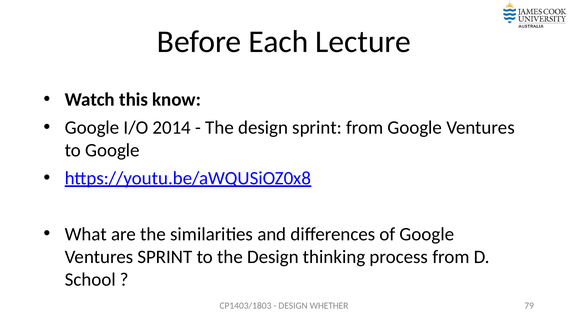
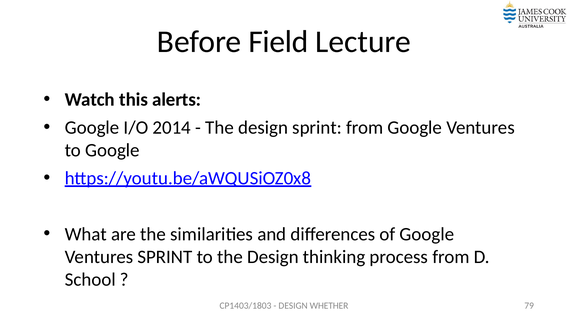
Each: Each -> Field
know: know -> alerts
